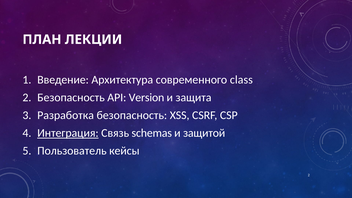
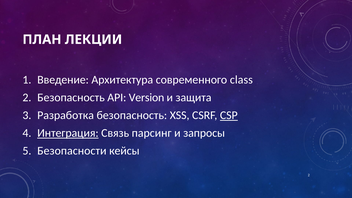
CSP underline: none -> present
schemas: schemas -> парсинг
защитой: защитой -> запросы
Пользователь: Пользователь -> Безопасности
